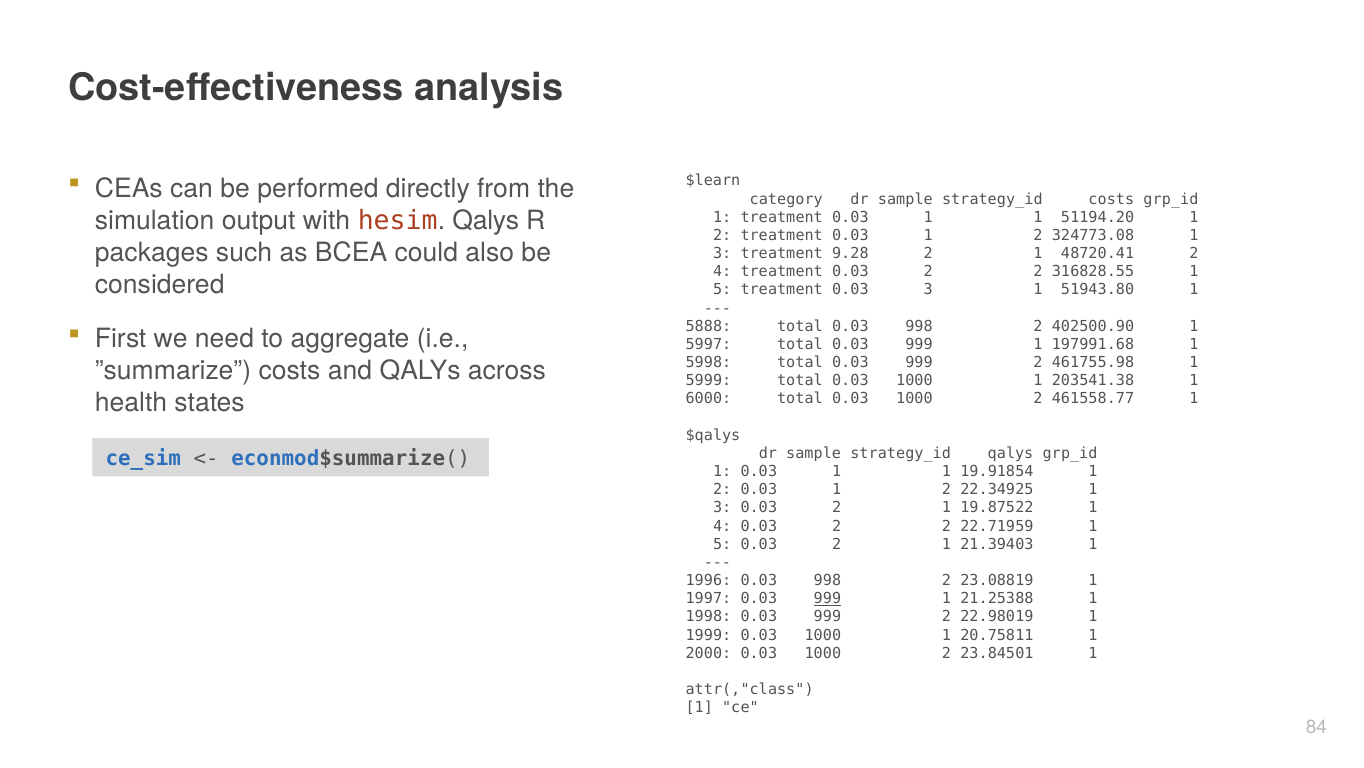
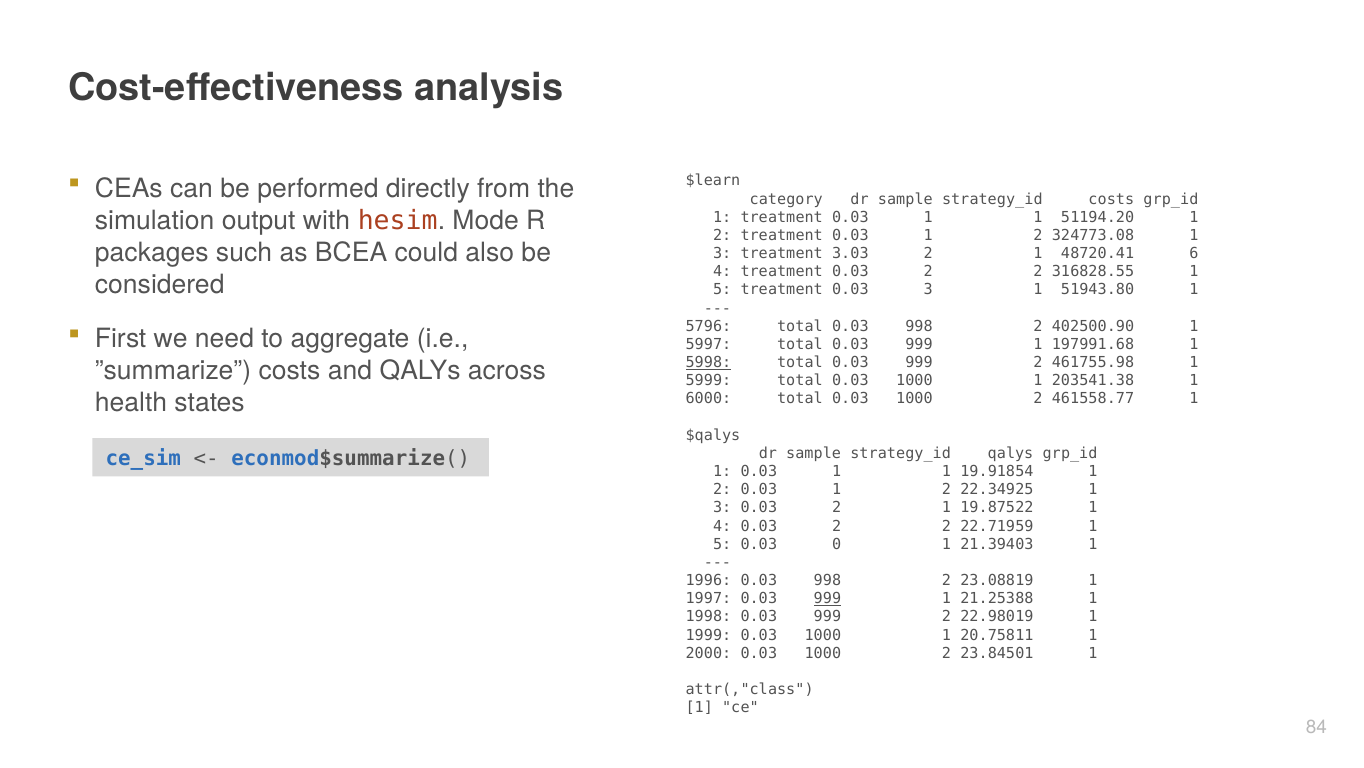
hesim Qalys: Qalys -> Mode
9.28: 9.28 -> 3.03
48720.41 2: 2 -> 6
5888: 5888 -> 5796
5998 underline: none -> present
5 0.03 2: 2 -> 0
